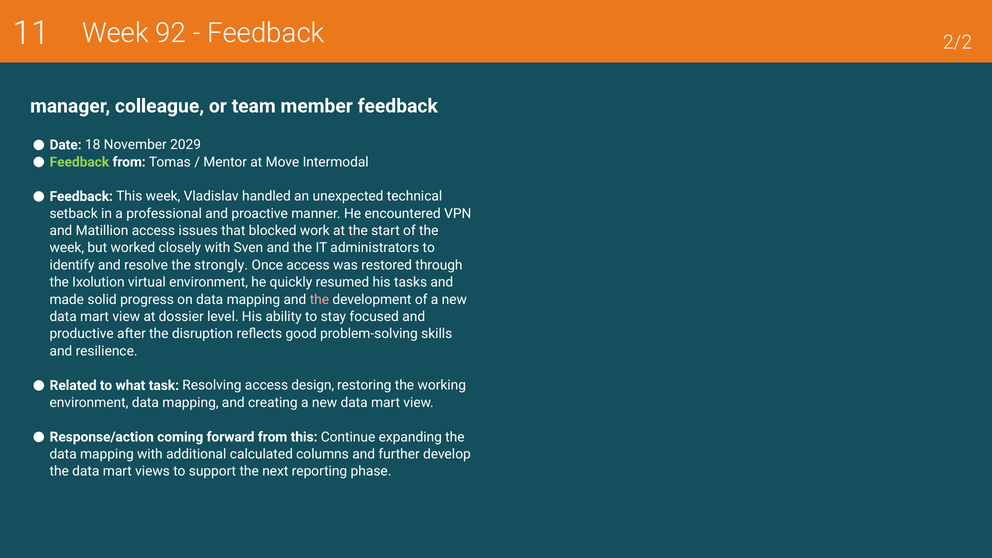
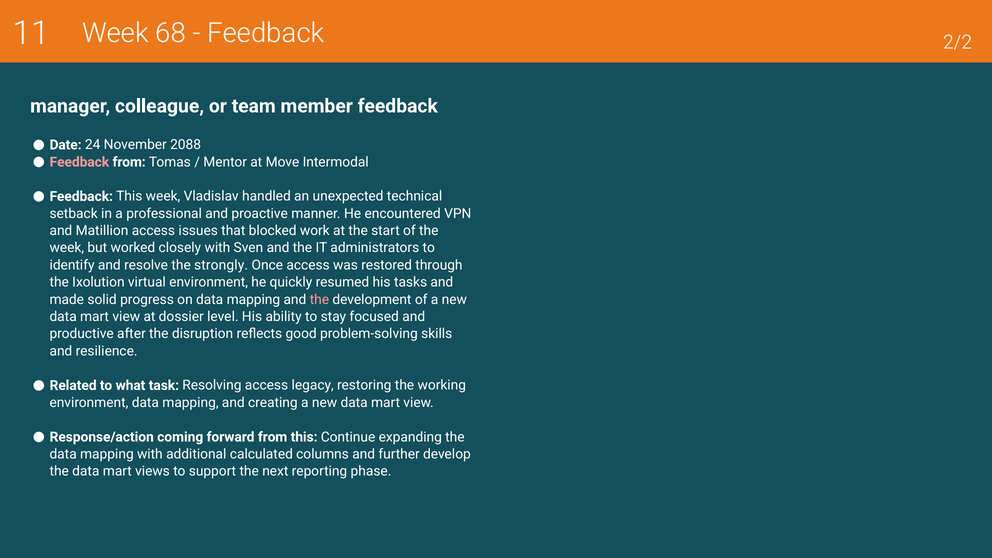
92: 92 -> 68
18: 18 -> 24
2029: 2029 -> 2088
Feedback at (79, 162) colour: light green -> pink
design: design -> legacy
